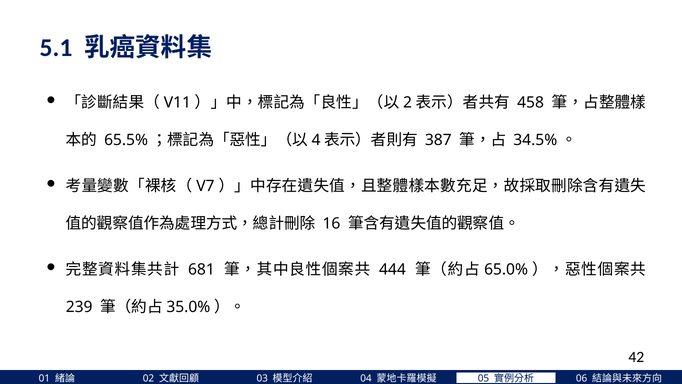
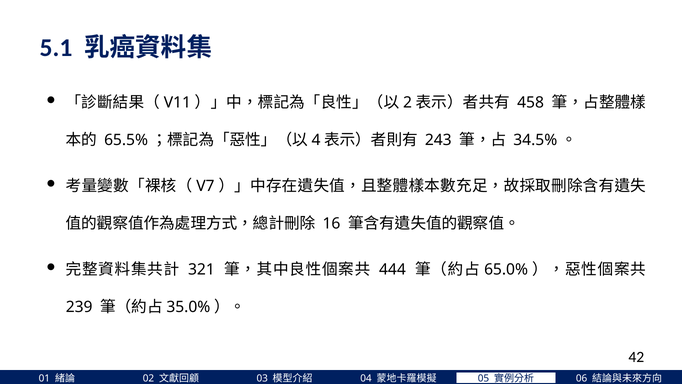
387: 387 -> 243
681: 681 -> 321
